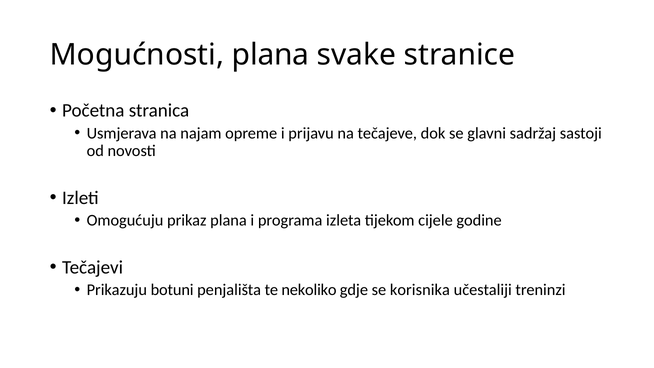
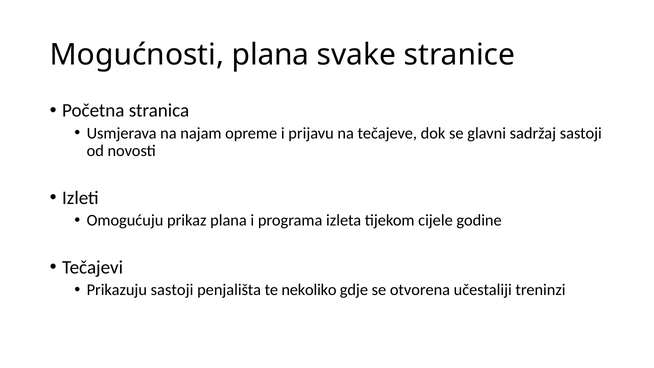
Prikazuju botuni: botuni -> sastoji
korisnika: korisnika -> otvorena
